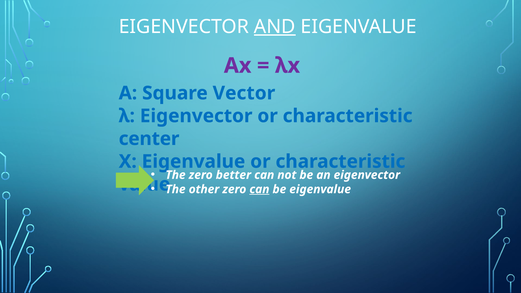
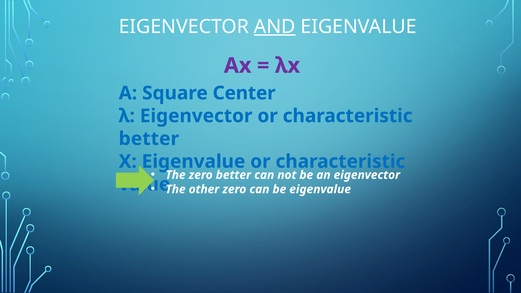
Vector: Vector -> Center
center at (149, 139): center -> better
can at (259, 189) underline: present -> none
